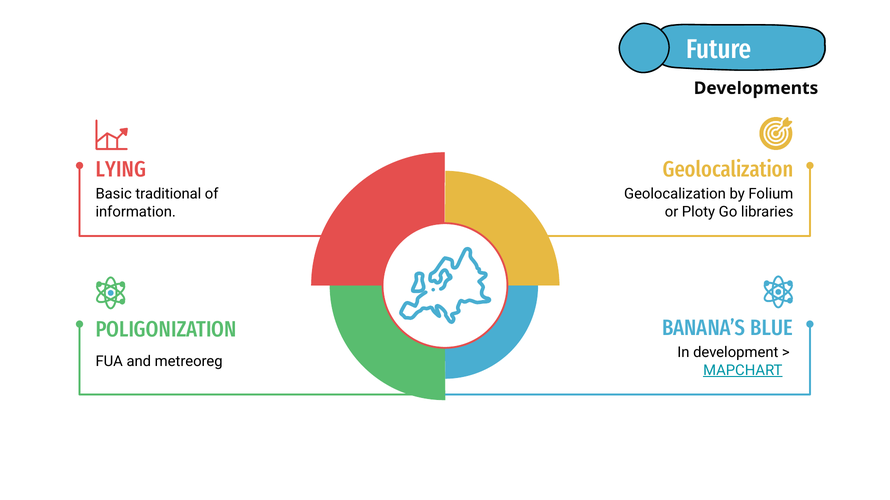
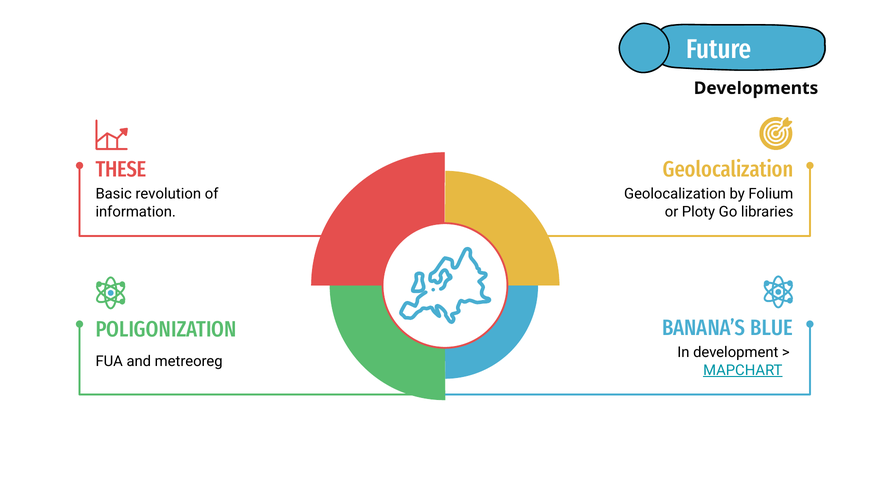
LYING: LYING -> THESE
traditional: traditional -> revolution
